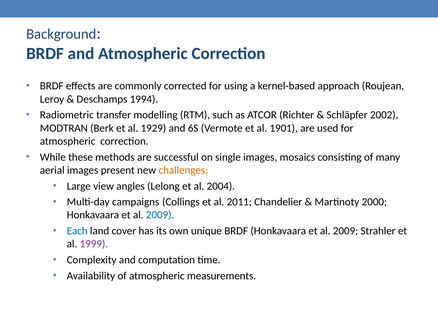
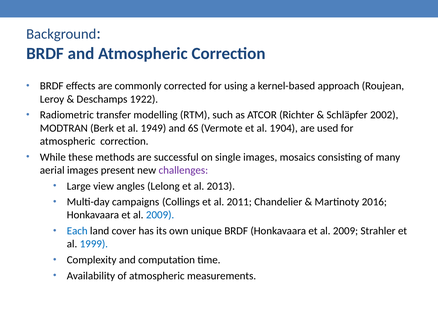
1994: 1994 -> 1922
1929: 1929 -> 1949
1901: 1901 -> 1904
challenges colour: orange -> purple
2004: 2004 -> 2013
2000: 2000 -> 2016
1999 colour: purple -> blue
